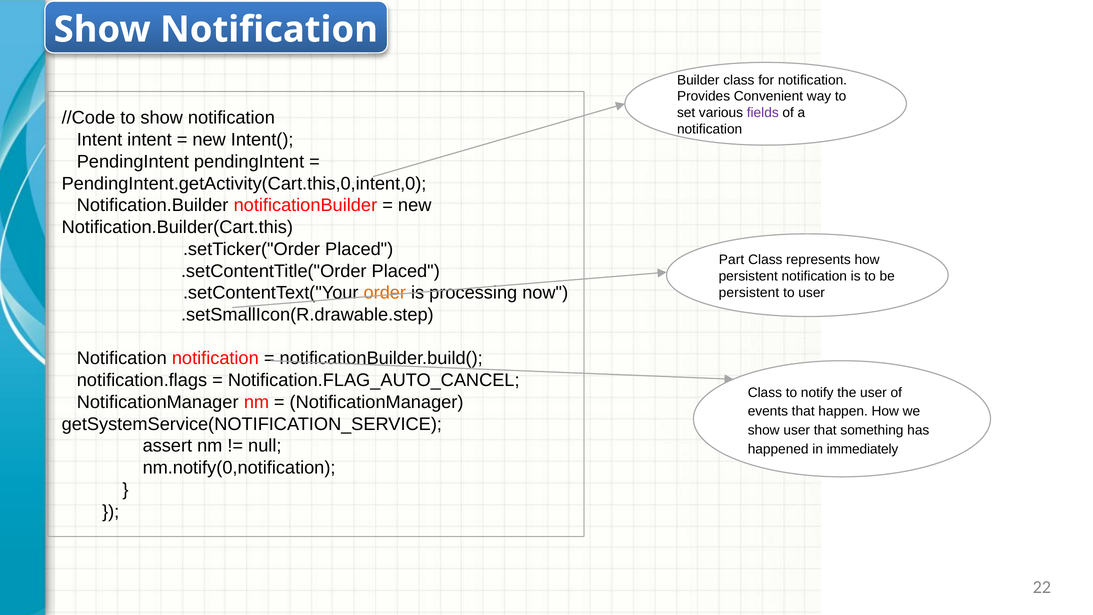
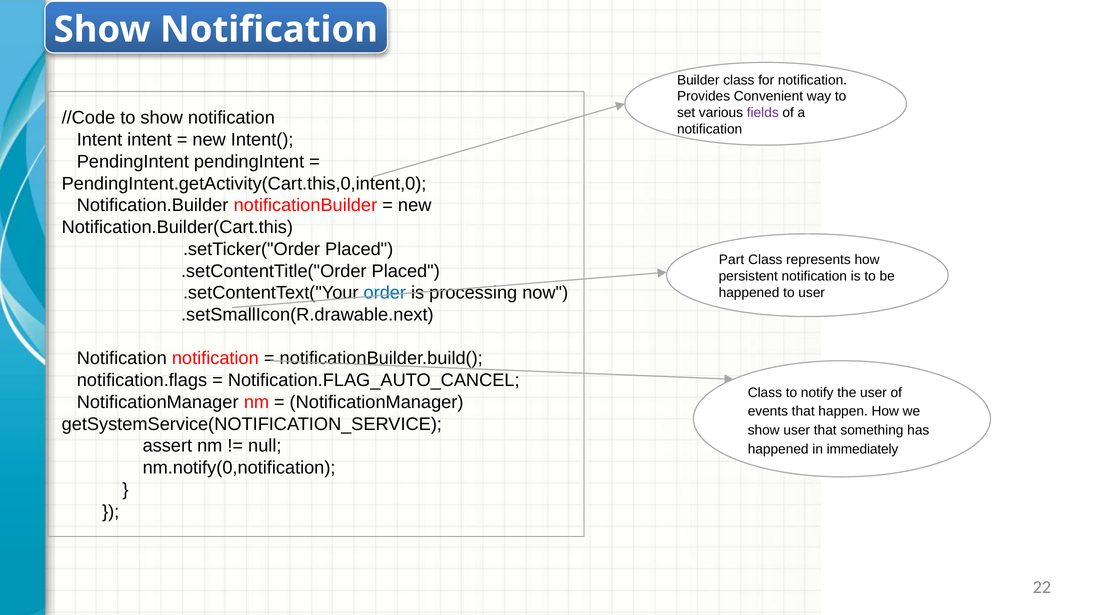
order colour: orange -> blue
persistent at (749, 292): persistent -> happened
.setSmallIcon(R.drawable.step: .setSmallIcon(R.drawable.step -> .setSmallIcon(R.drawable.next
